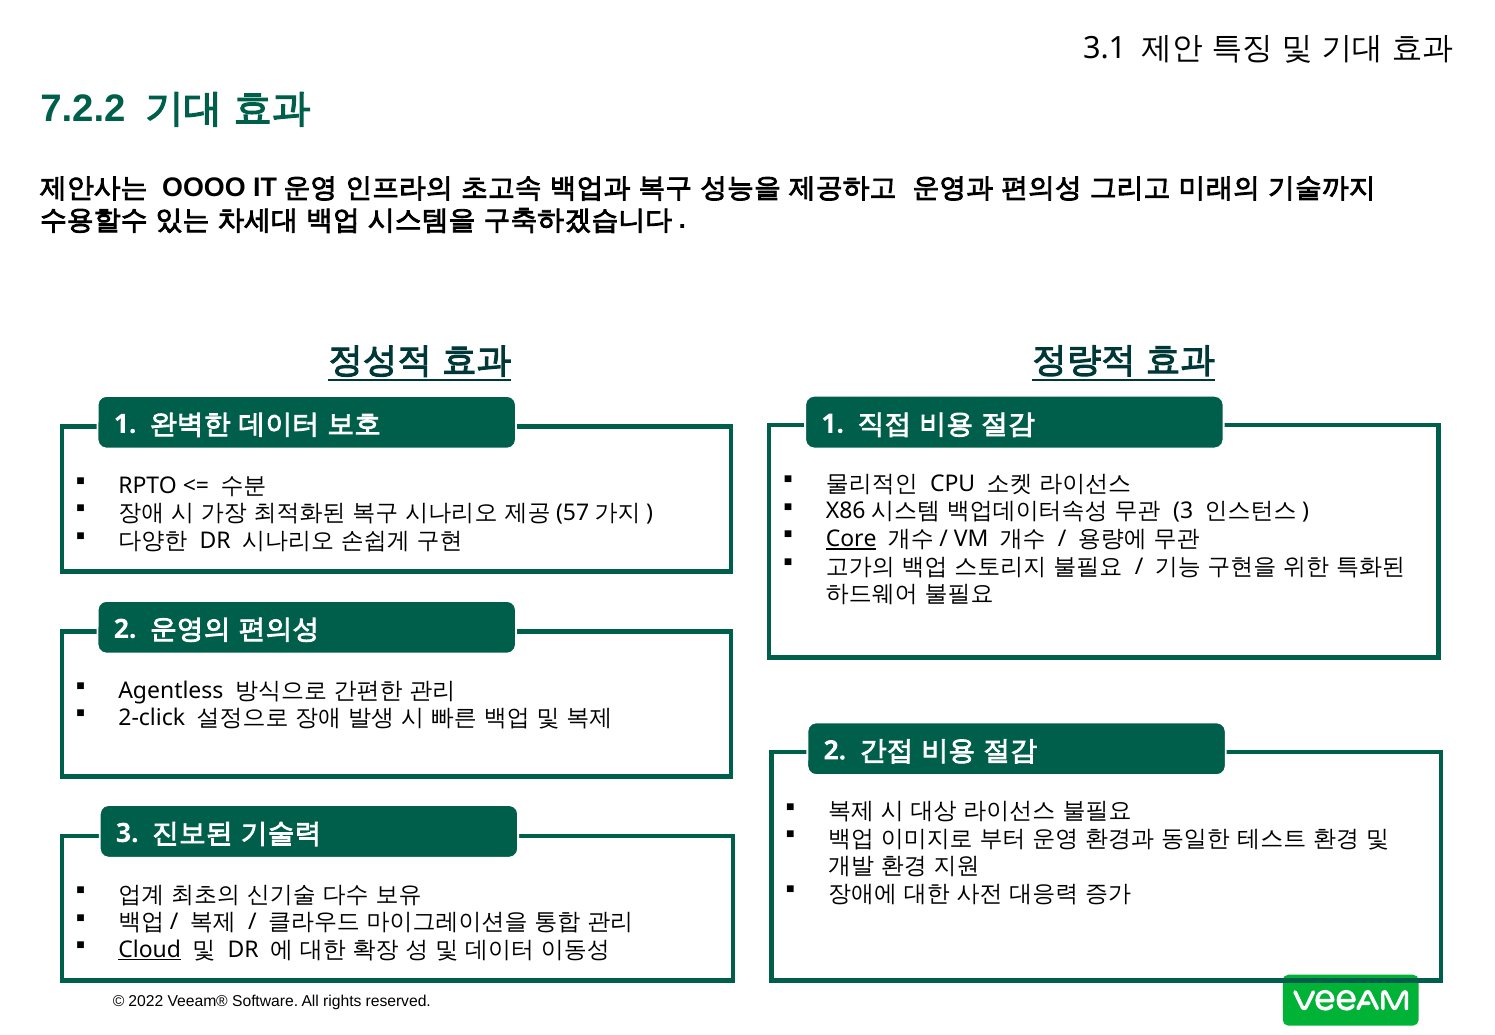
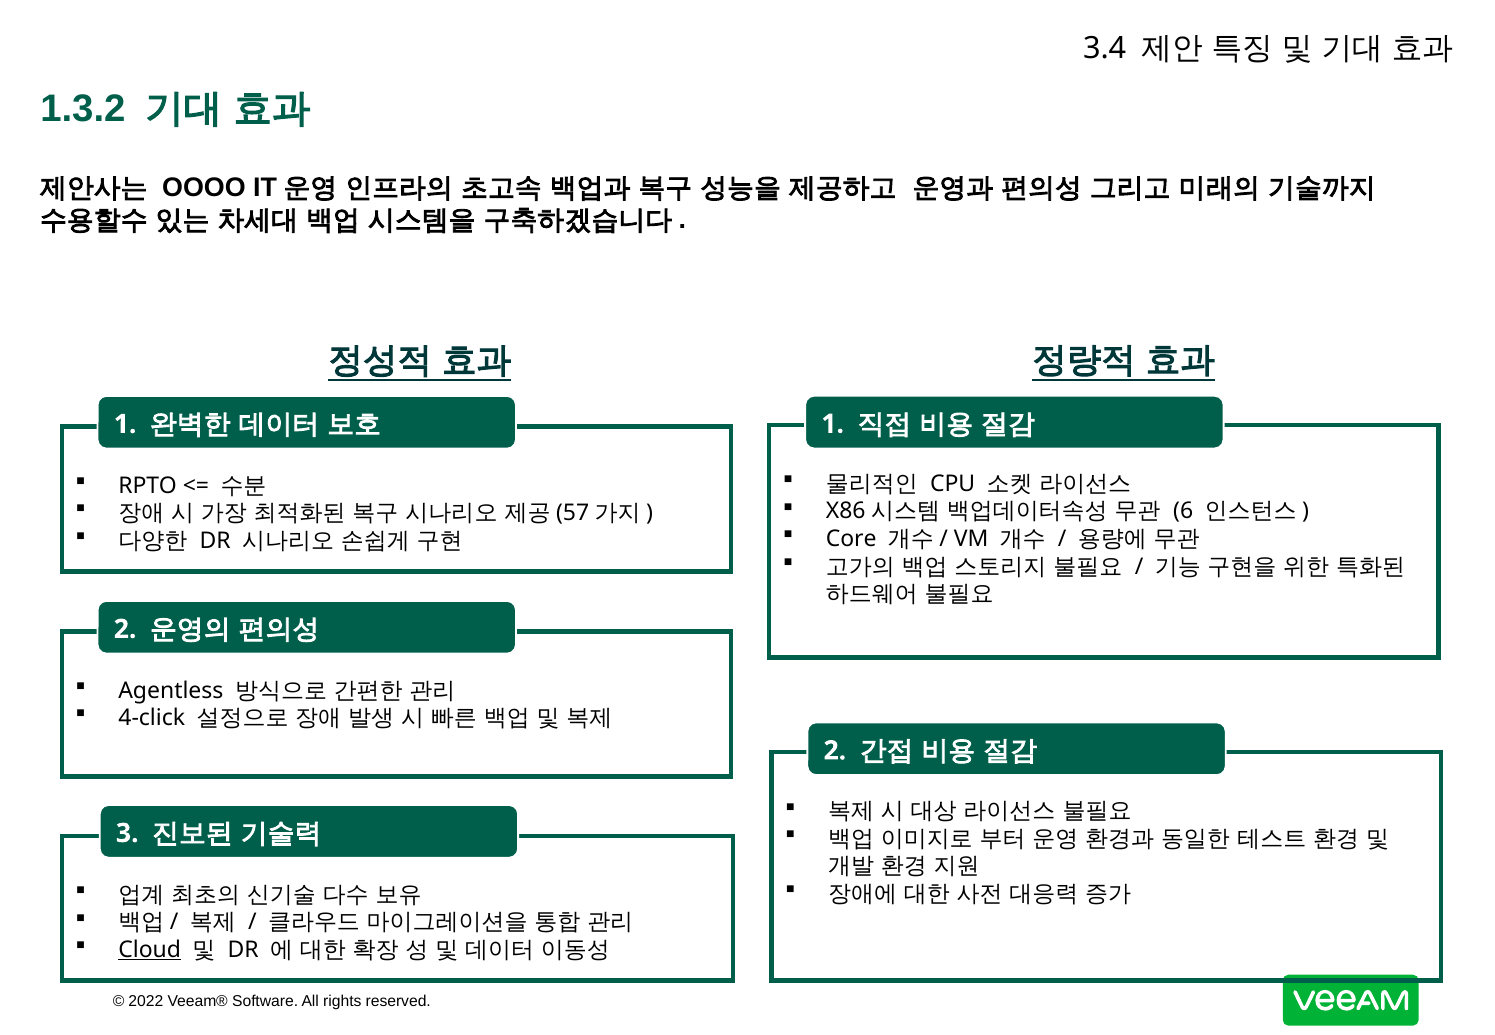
3.1: 3.1 -> 3.4
7.2.2: 7.2.2 -> 1.3.2
3 at (1183, 511): 3 -> 6
Core underline: present -> none
2-click: 2-click -> 4-click
